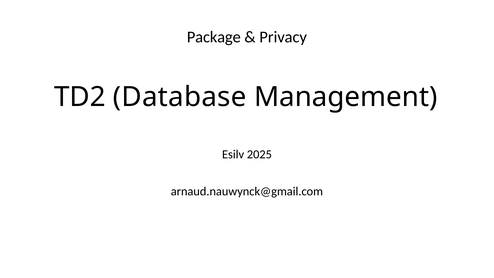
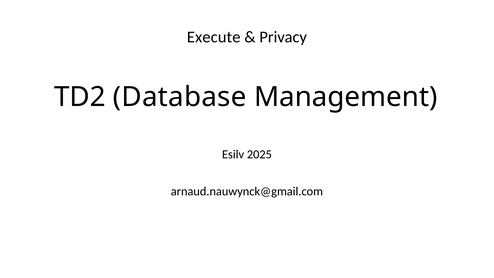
Package: Package -> Execute
